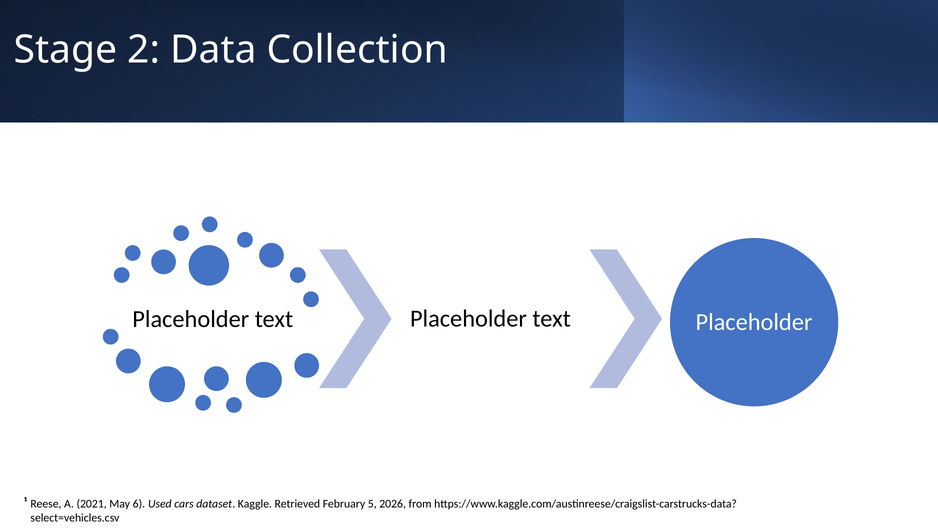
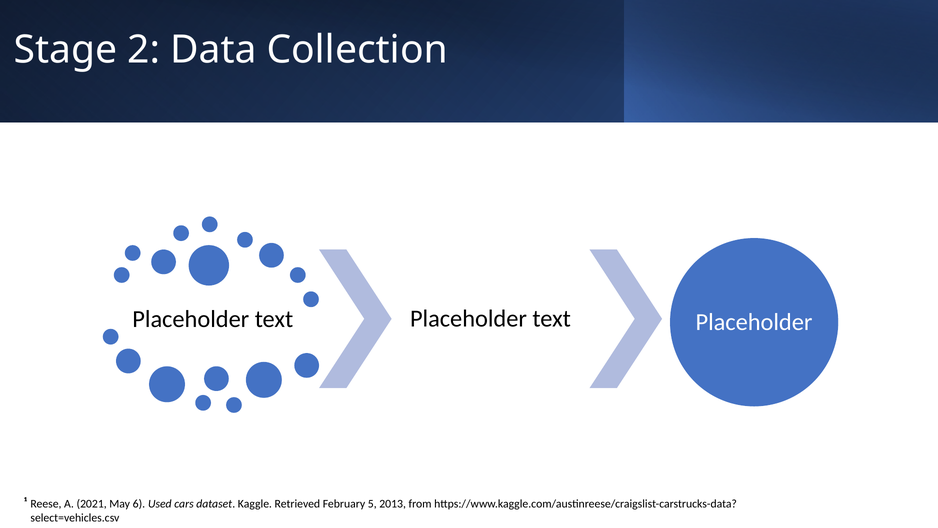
2026: 2026 -> 2013
